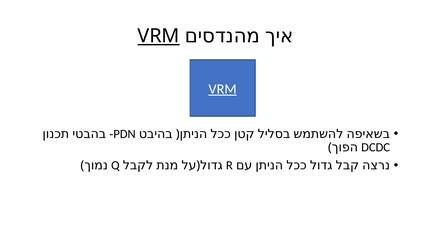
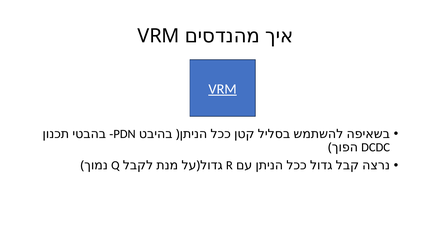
VRM at (159, 36) underline: present -> none
